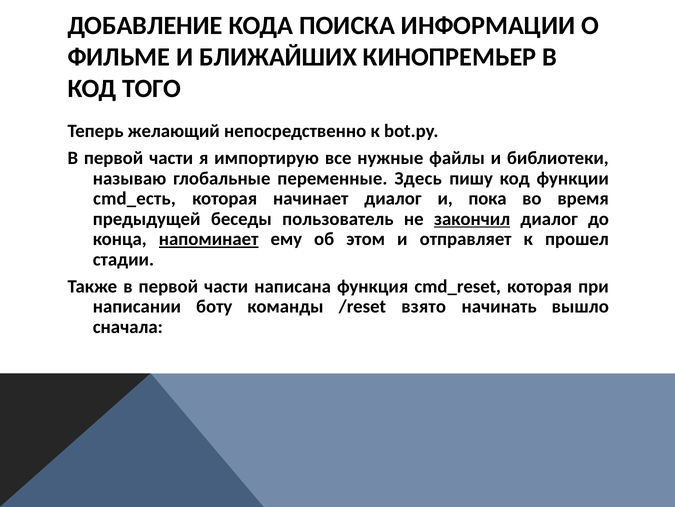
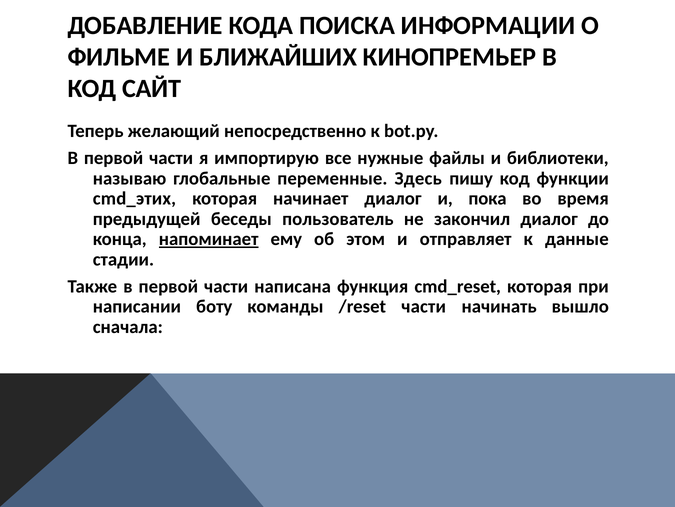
ТОГО: ТОГО -> САЙТ
cmd_есть: cmd_есть -> cmd_этих
закончил underline: present -> none
прошел: прошел -> данные
/reset взято: взято -> части
